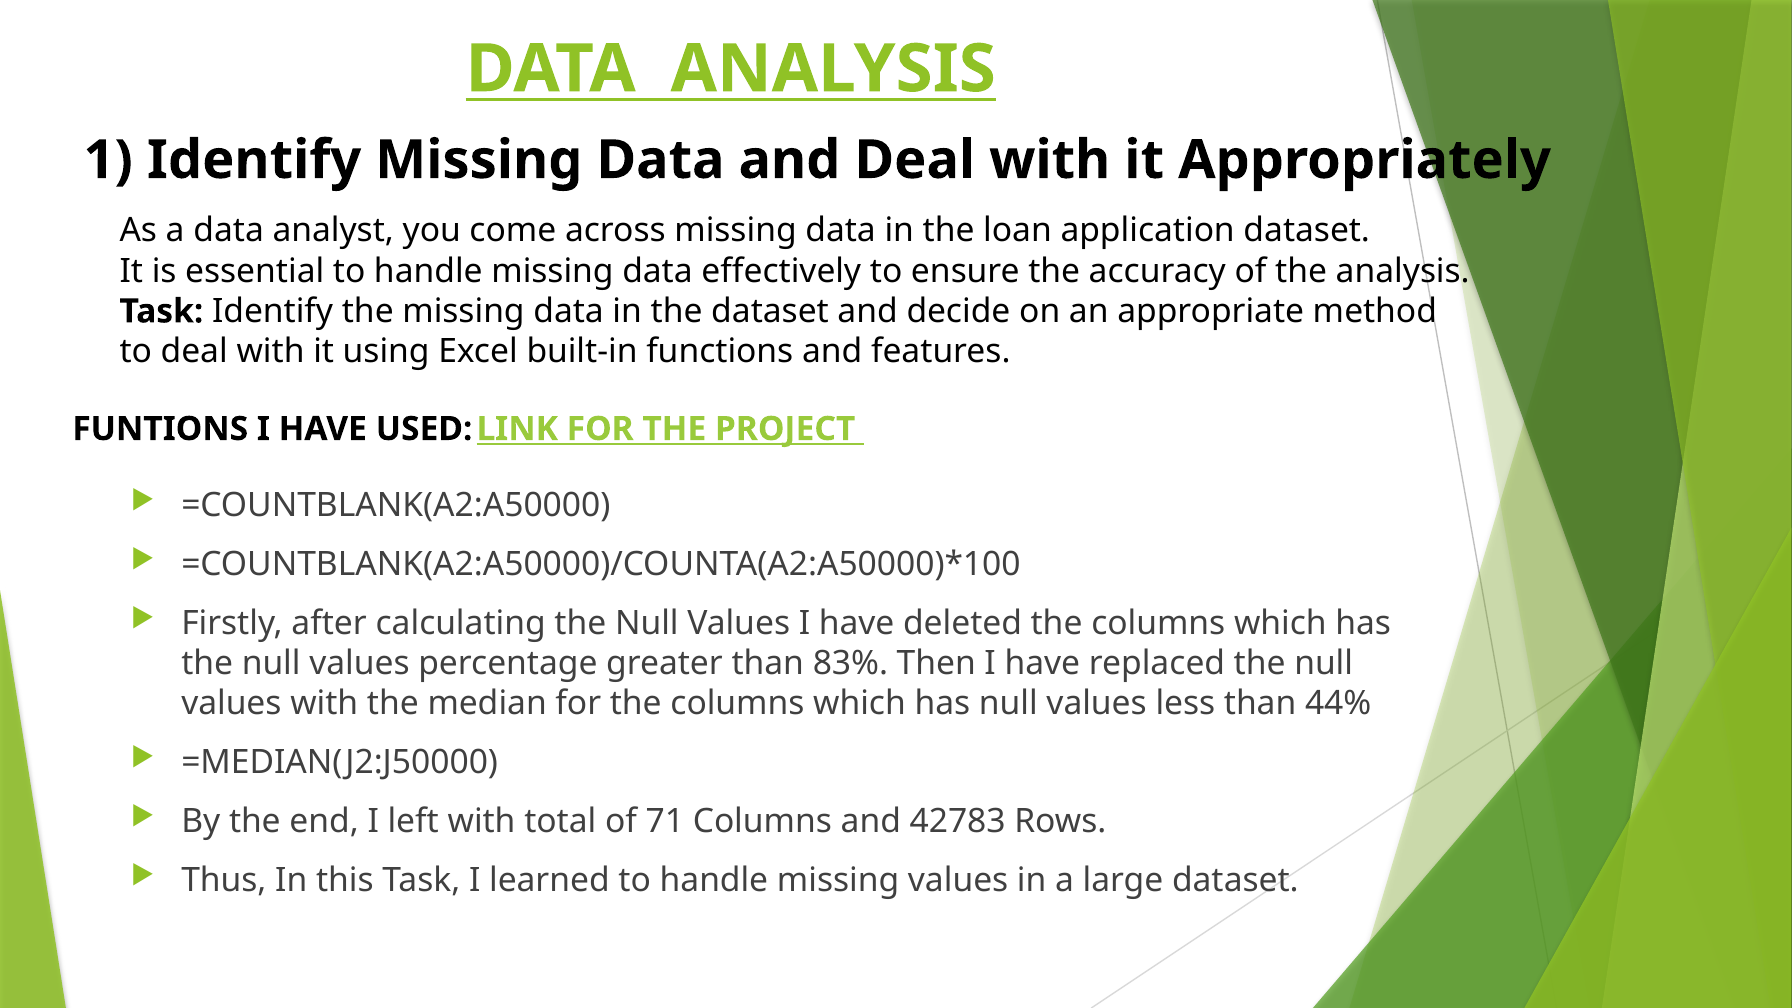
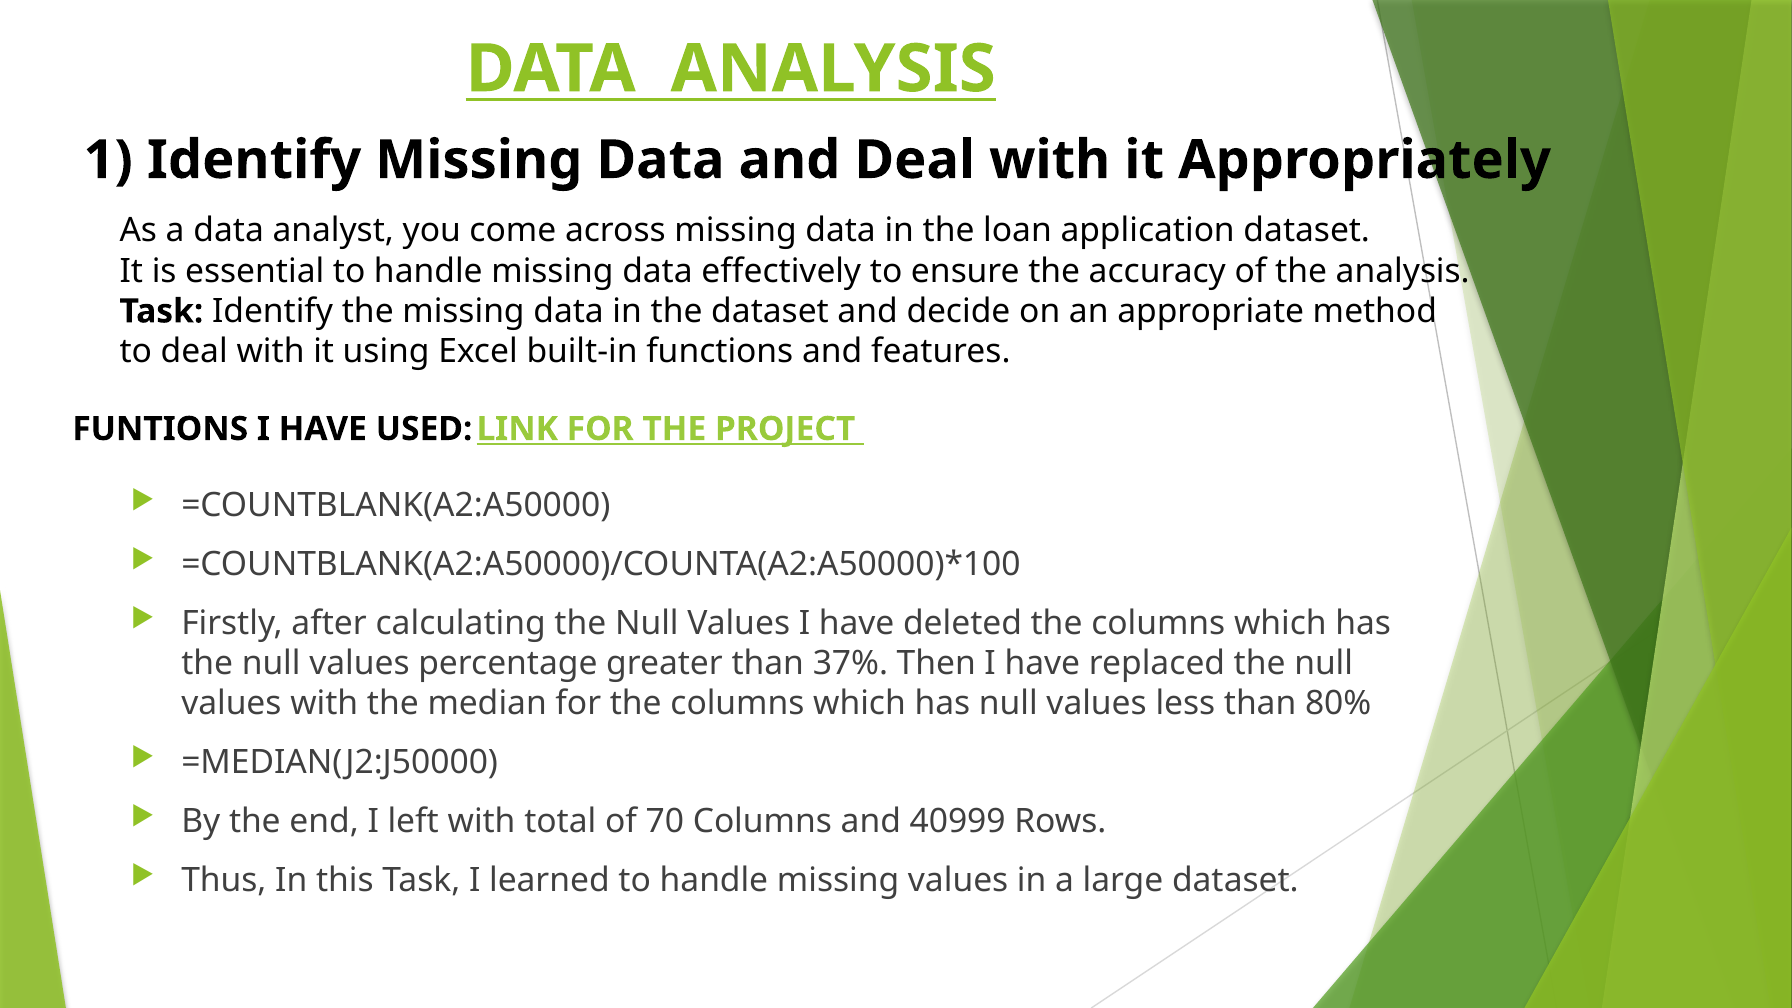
83%: 83% -> 37%
44%: 44% -> 80%
71: 71 -> 70
42783: 42783 -> 40999
